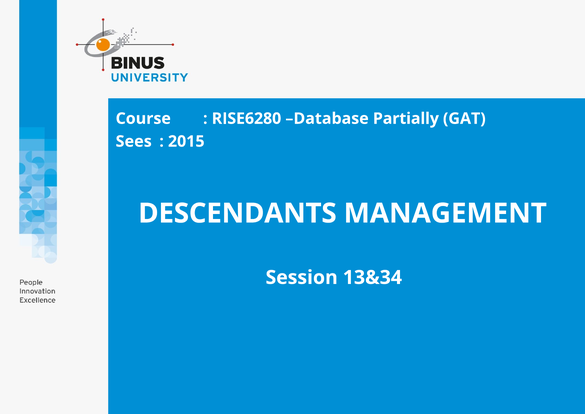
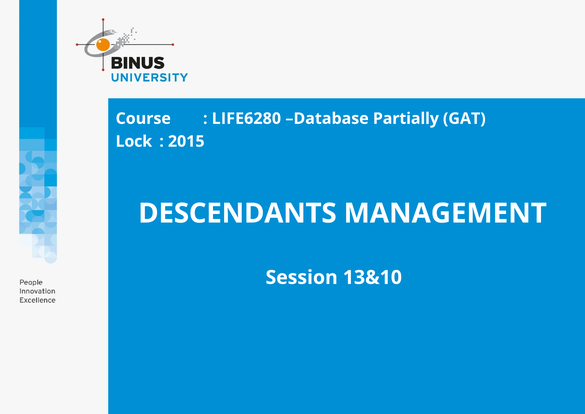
RISE6280: RISE6280 -> LIFE6280
Sees: Sees -> Lock
13&34: 13&34 -> 13&10
